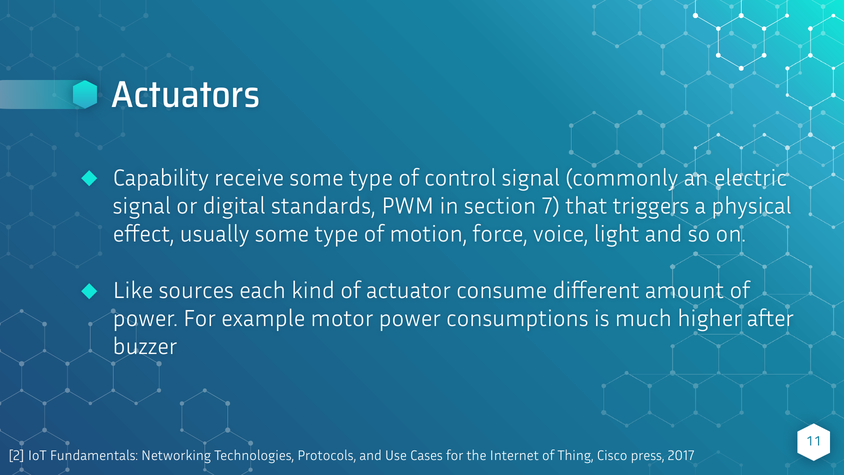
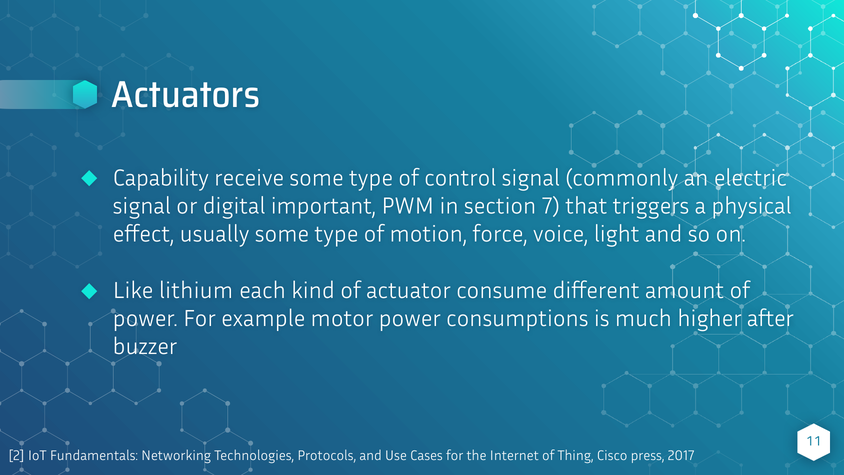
standards: standards -> important
sources: sources -> lithium
